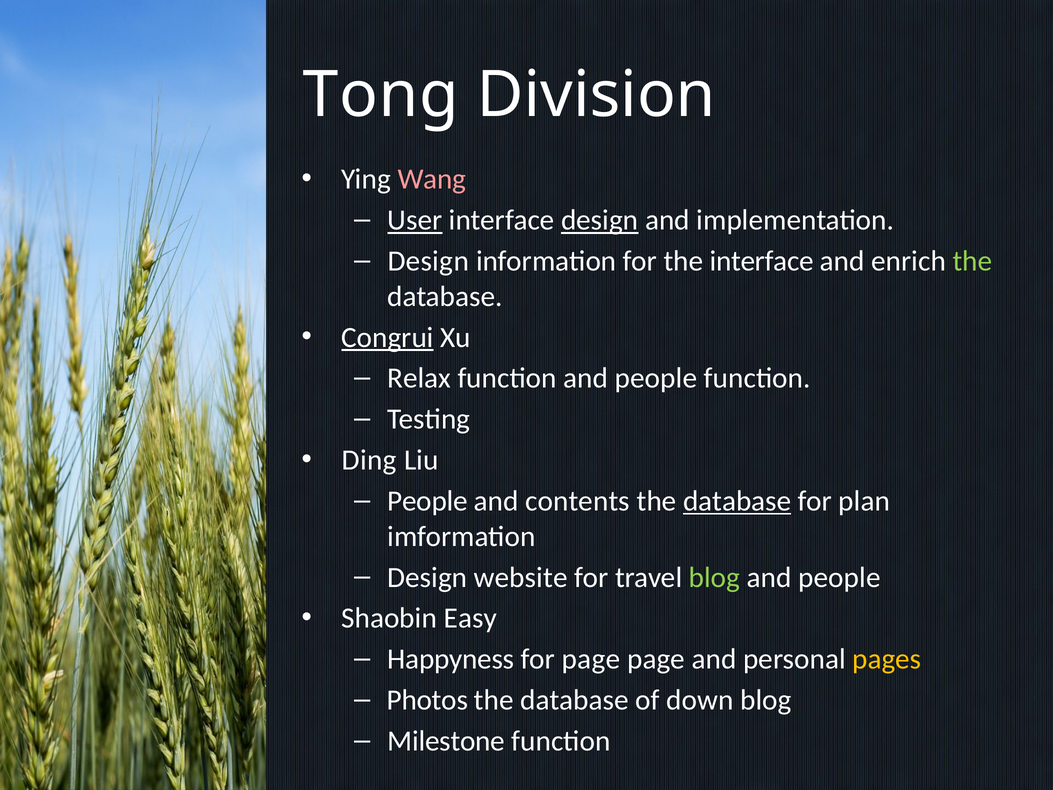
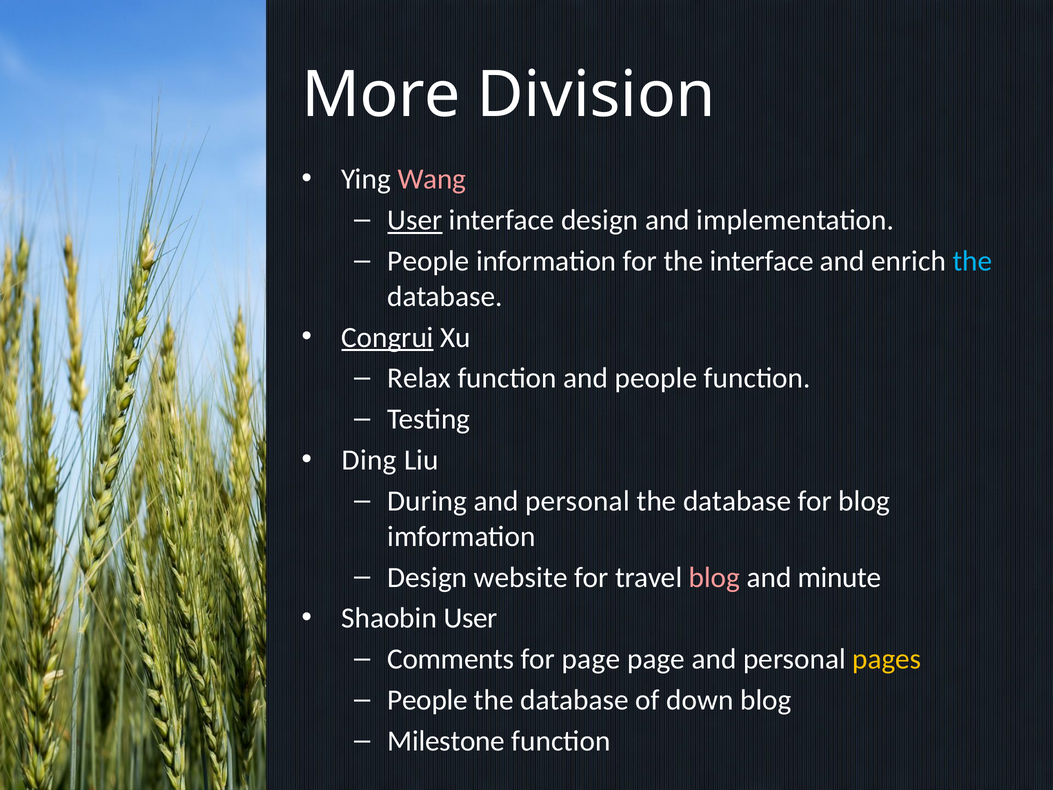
Tong: Tong -> More
design at (600, 220) underline: present -> none
Design at (428, 261): Design -> People
the at (972, 261) colour: light green -> light blue
People at (427, 501): People -> During
contents at (578, 501): contents -> personal
database at (737, 501) underline: present -> none
for plan: plan -> blog
blog at (715, 577) colour: light green -> pink
people at (839, 577): people -> minute
Shaobin Easy: Easy -> User
Happyness: Happyness -> Comments
Photos at (427, 700): Photos -> People
